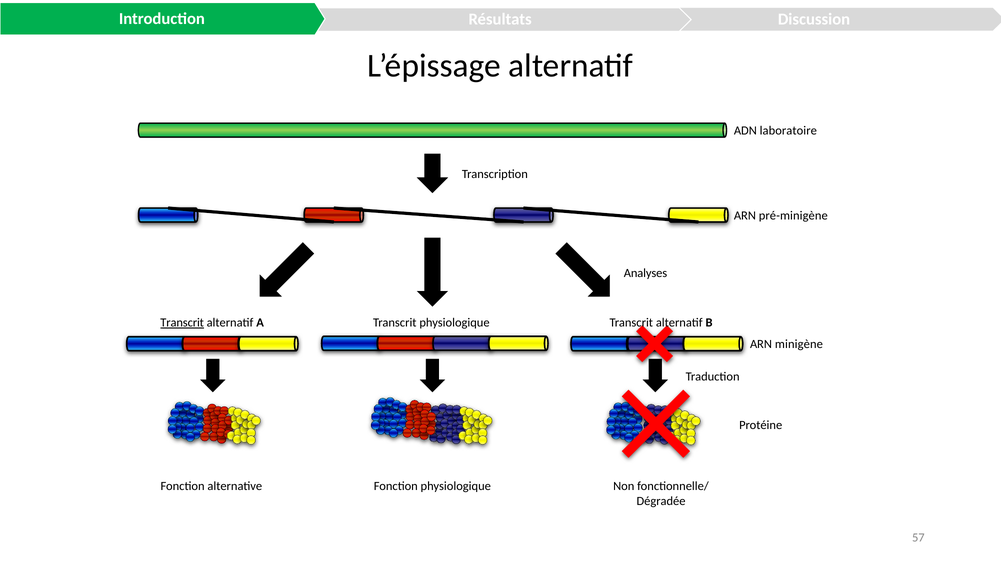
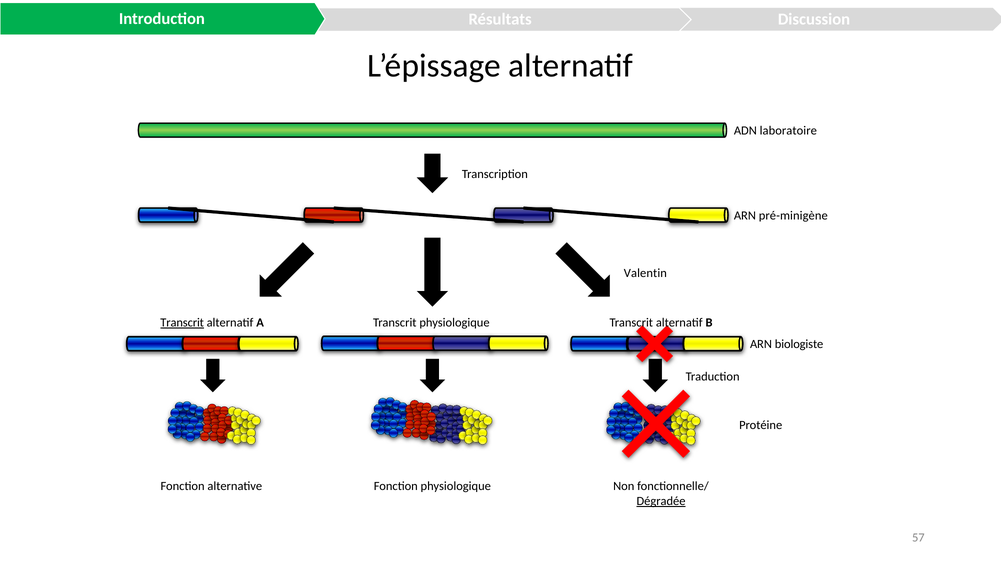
Analyses: Analyses -> Valentin
minigène: minigène -> biologiste
Dégradée underline: none -> present
